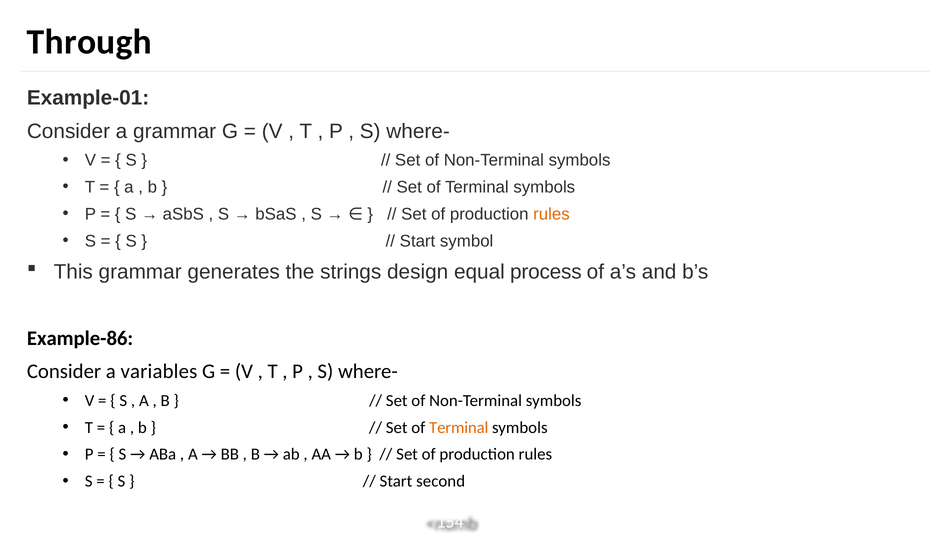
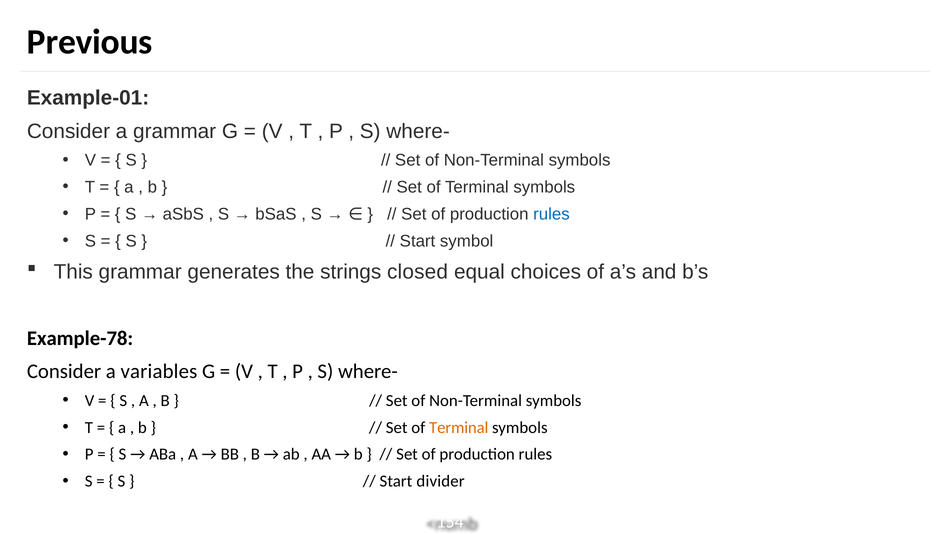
Through: Through -> Previous
rules at (551, 214) colour: orange -> blue
design: design -> closed
process: process -> choices
Example-86: Example-86 -> Example-78
second: second -> divider
